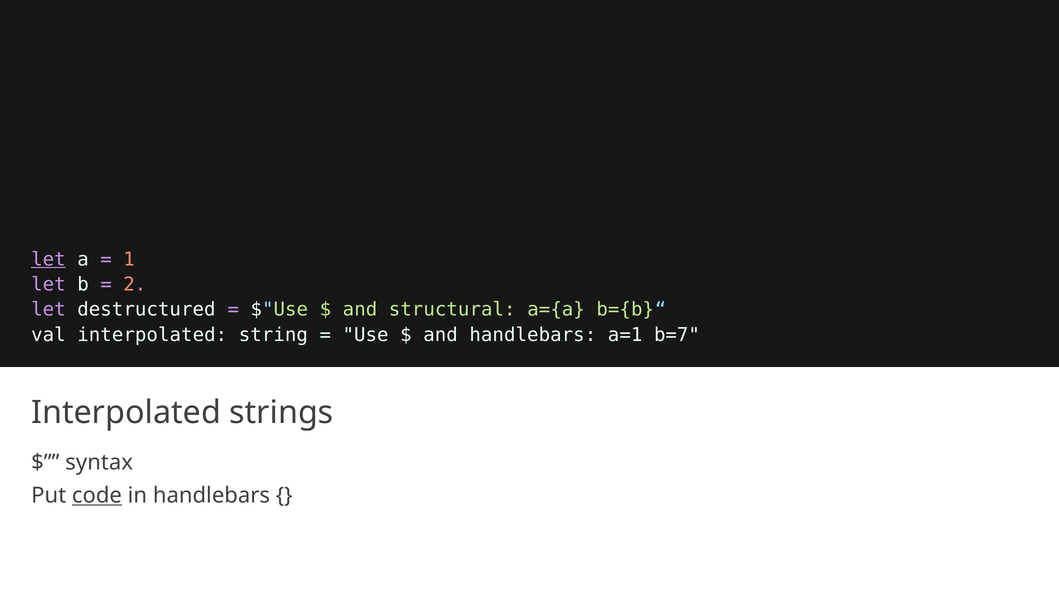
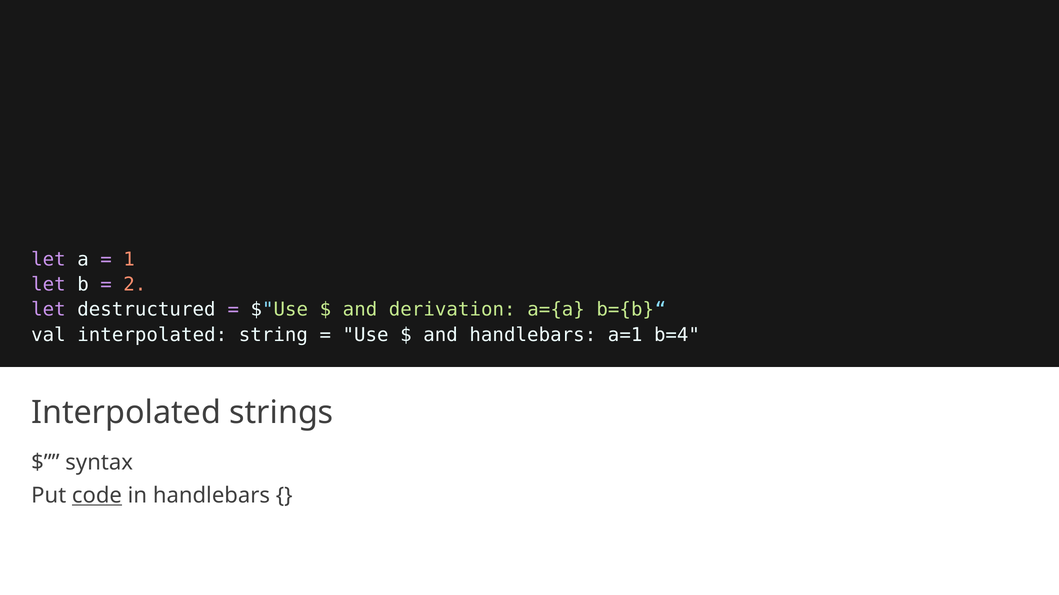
let at (48, 260) underline: present -> none
structural: structural -> derivation
b=7: b=7 -> b=4
